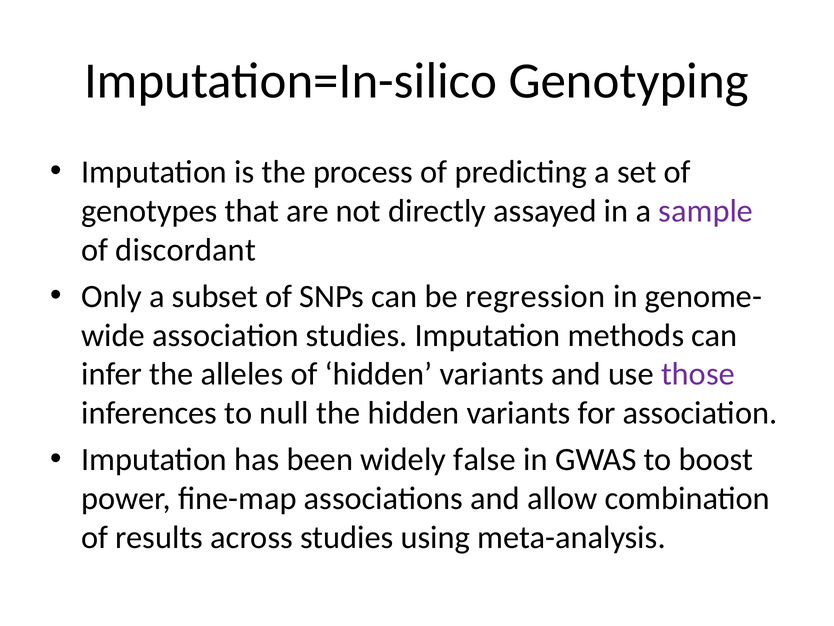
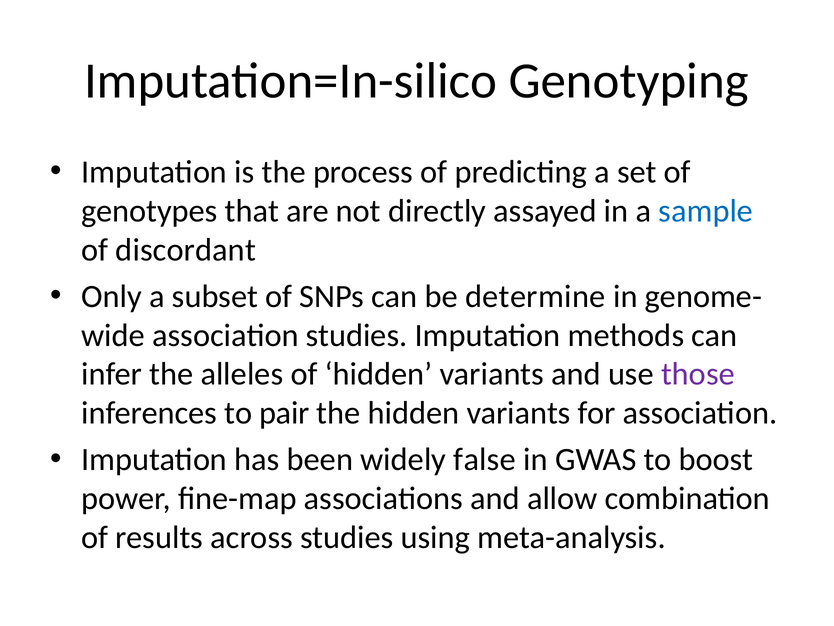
sample colour: purple -> blue
regression: regression -> determine
null: null -> pair
